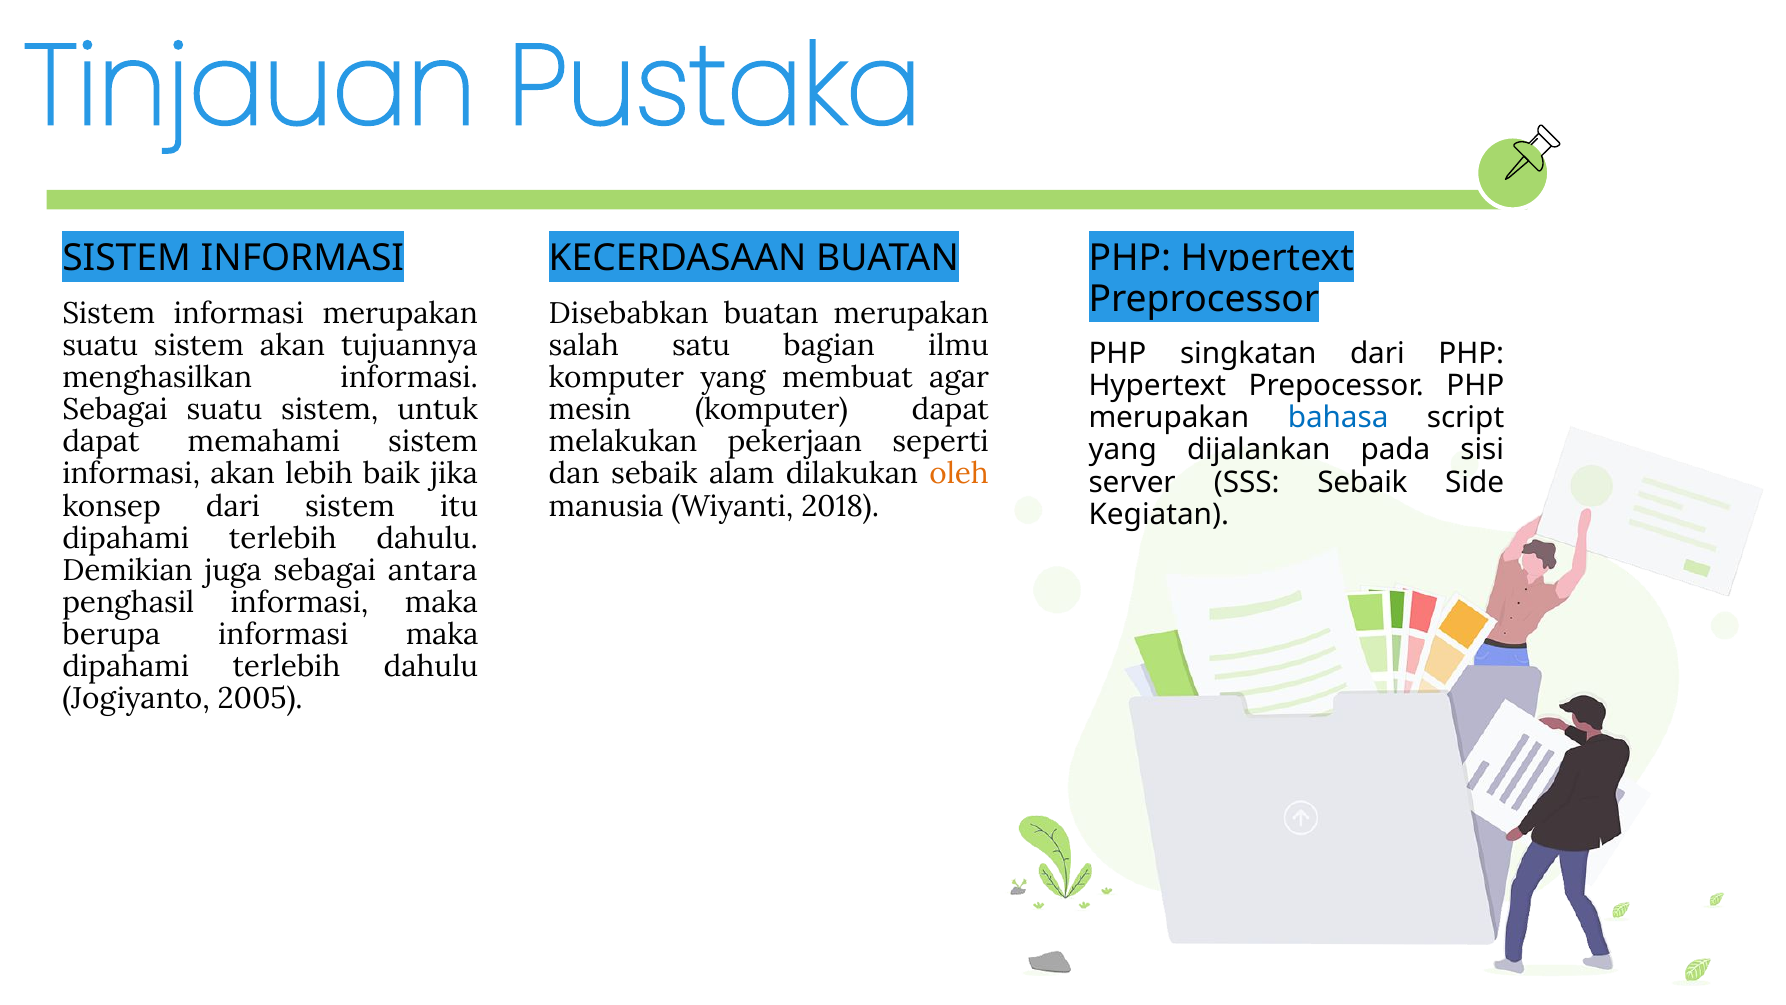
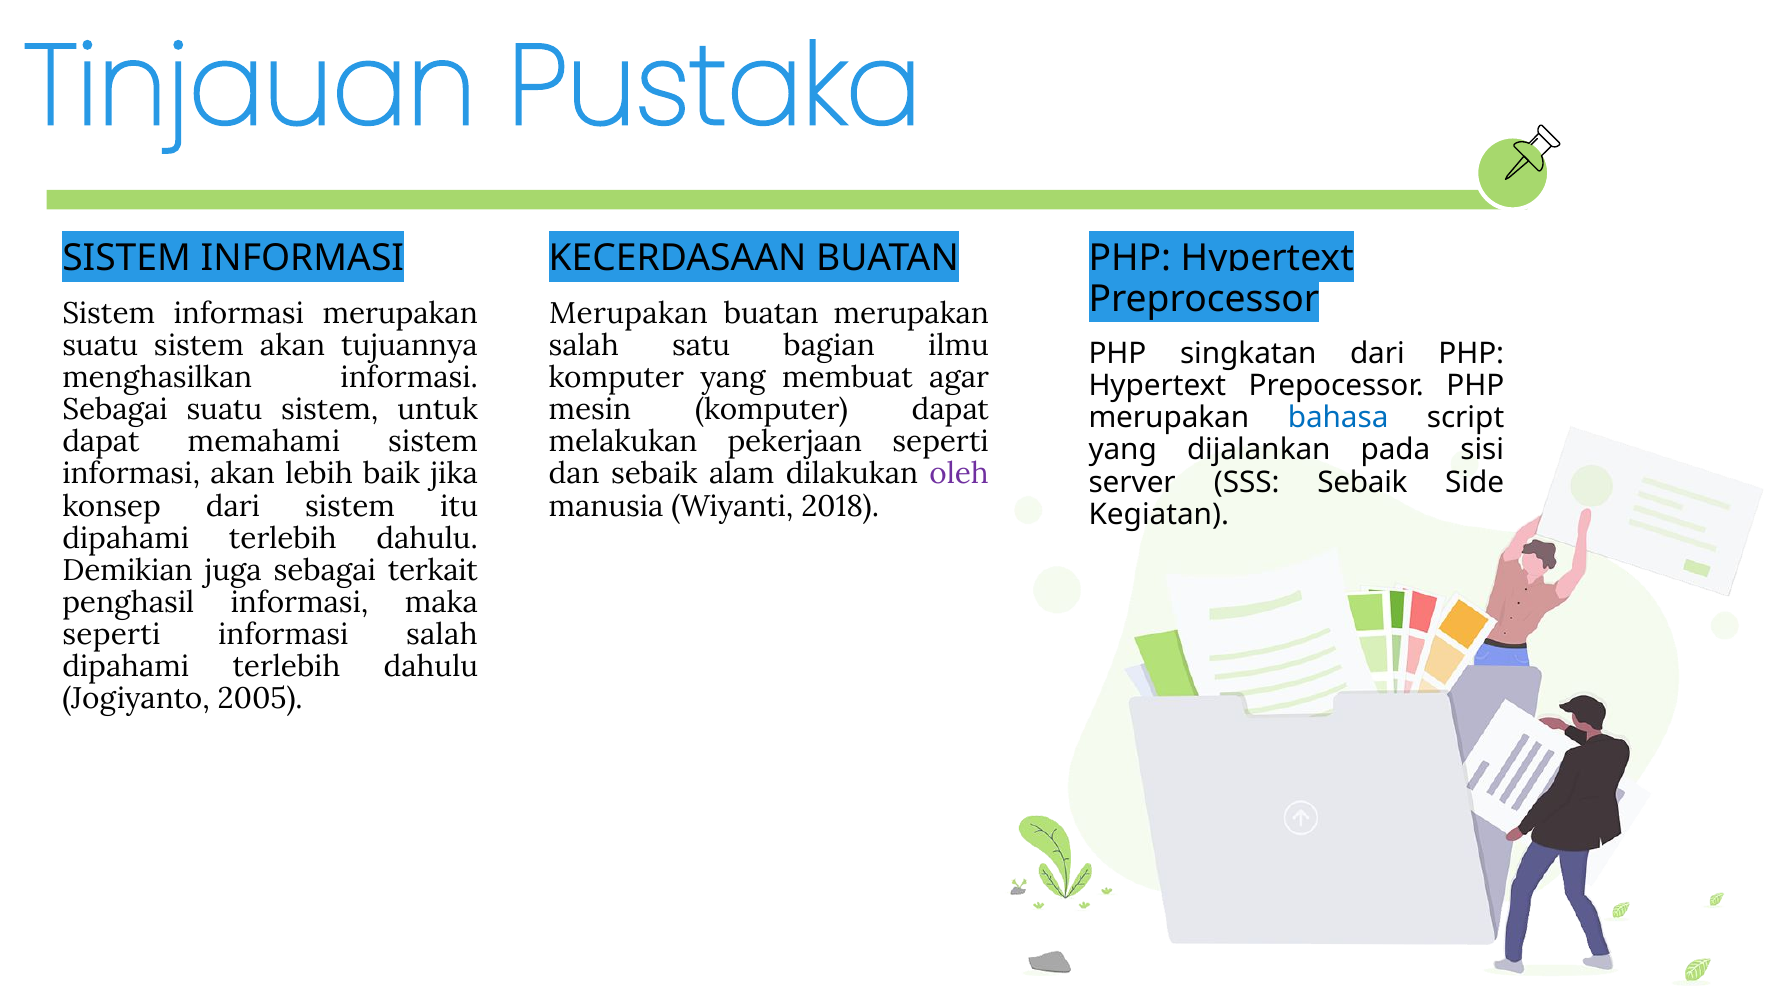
Disebabkan at (629, 313): Disebabkan -> Merupakan
oleh colour: orange -> purple
antara: antara -> terkait
berupa at (111, 635): berupa -> seperti
maka at (442, 635): maka -> salah
